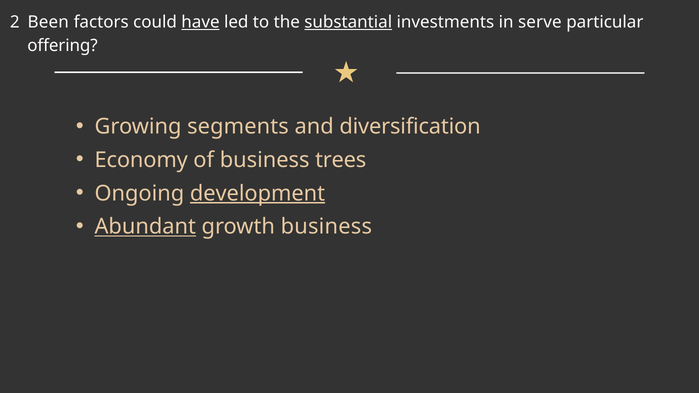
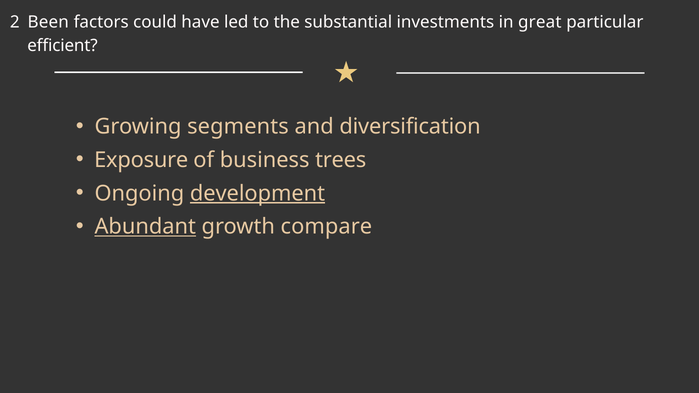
have underline: present -> none
substantial underline: present -> none
serve: serve -> great
offering: offering -> efficient
Economy: Economy -> Exposure
growth business: business -> compare
